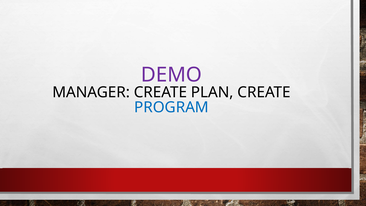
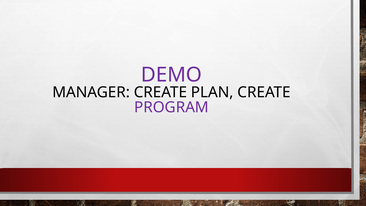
PROGRAM colour: blue -> purple
